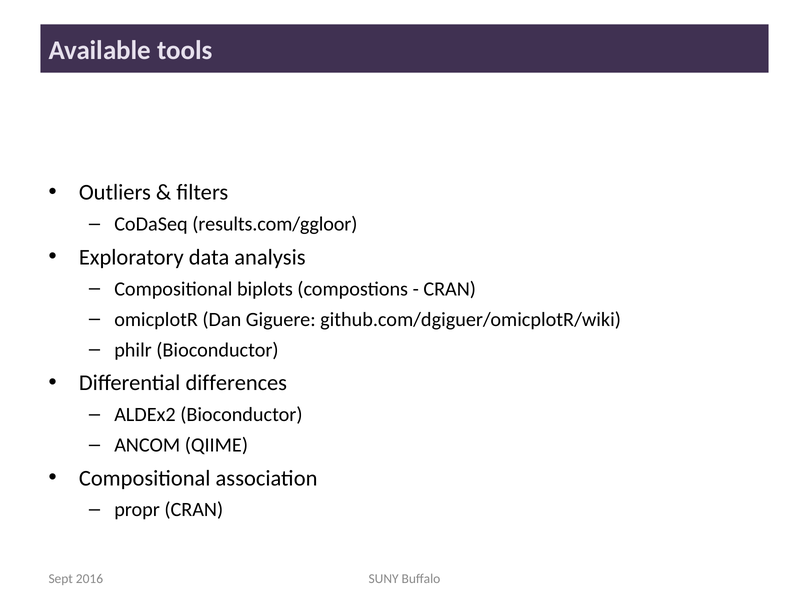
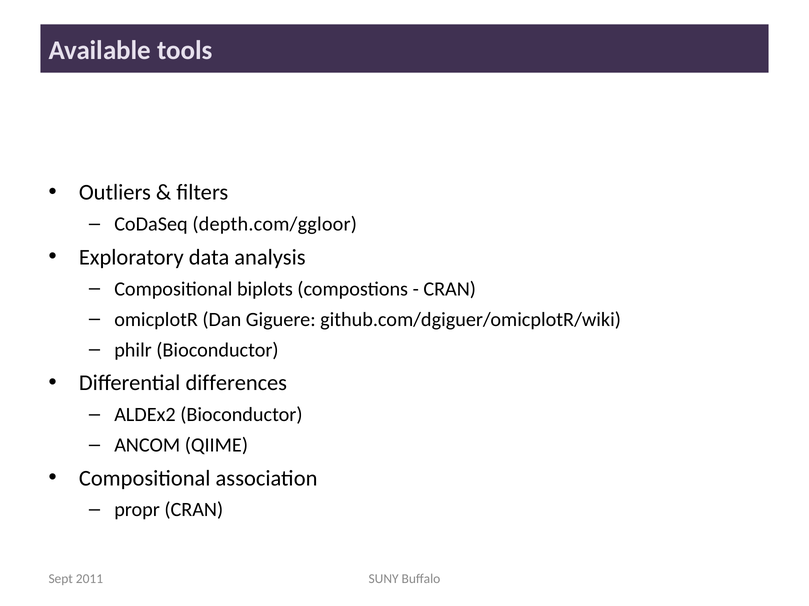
results.com/ggloor: results.com/ggloor -> depth.com/ggloor
2016: 2016 -> 2011
